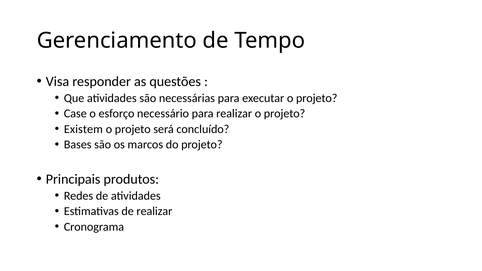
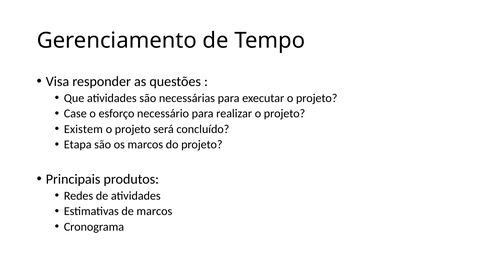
Bases: Bases -> Etapa
de realizar: realizar -> marcos
